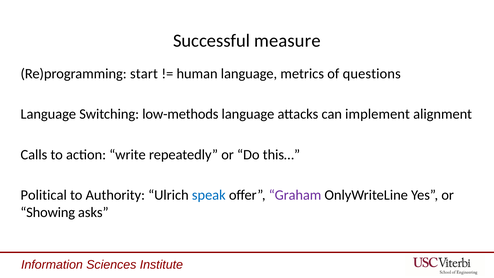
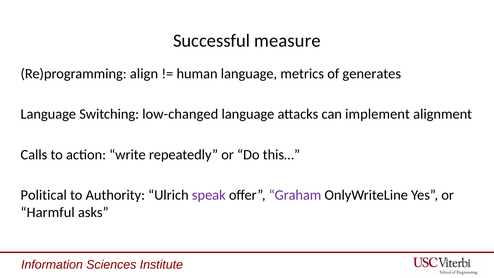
start: start -> align
questions: questions -> generates
low-methods: low-methods -> low-changed
speak colour: blue -> purple
Showing: Showing -> Harmful
